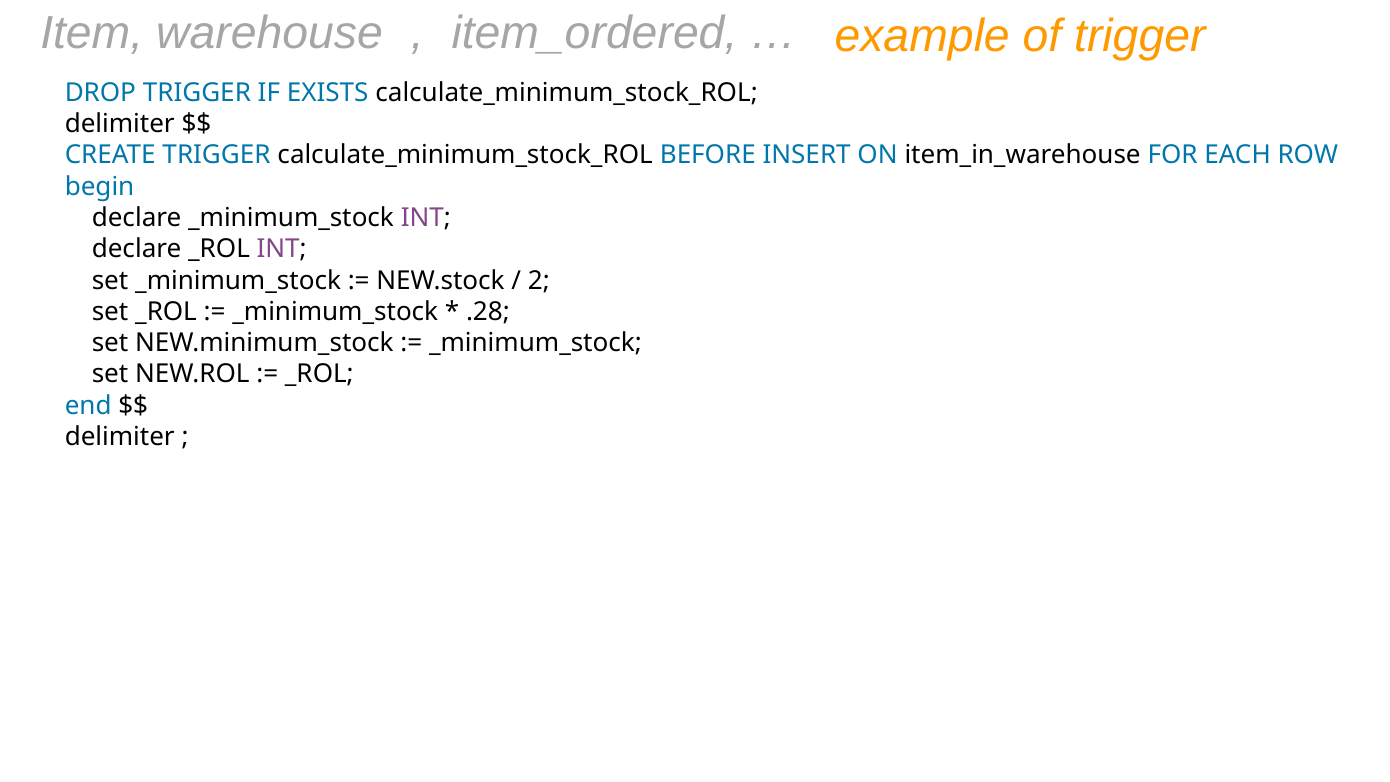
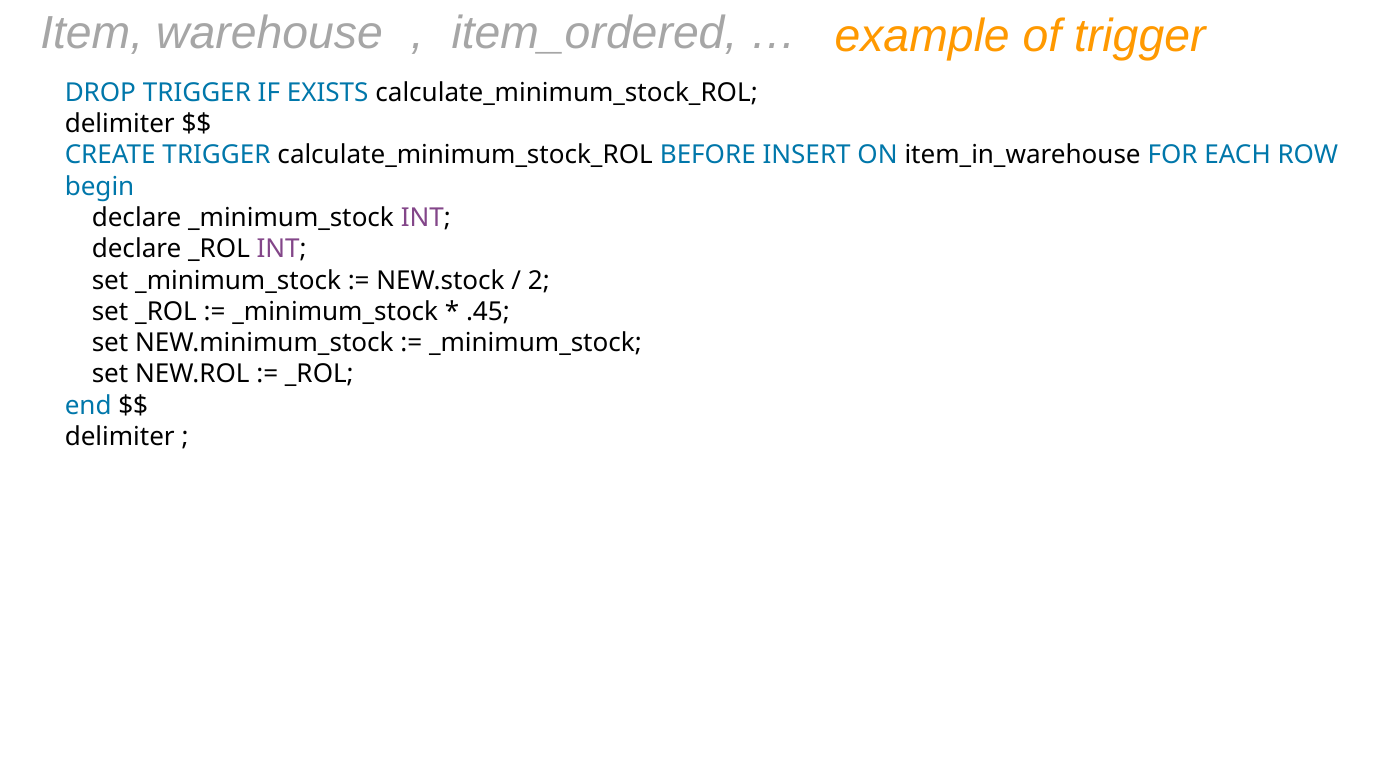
.28: .28 -> .45
